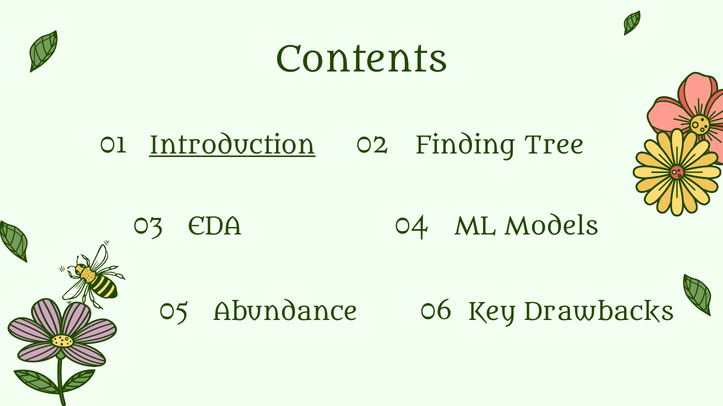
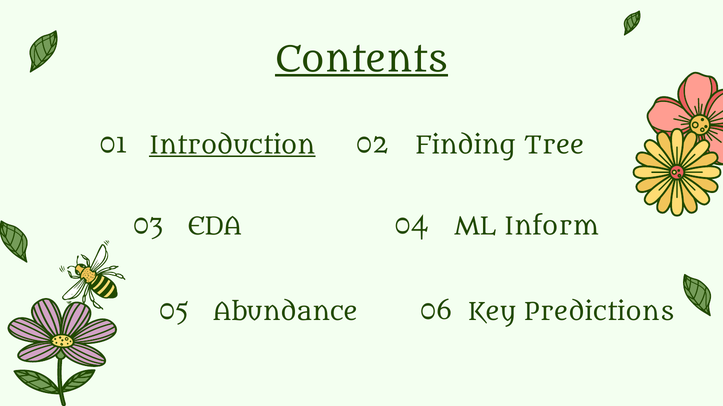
Contents underline: none -> present
Models: Models -> Inform
Drawbacks: Drawbacks -> Predictions
